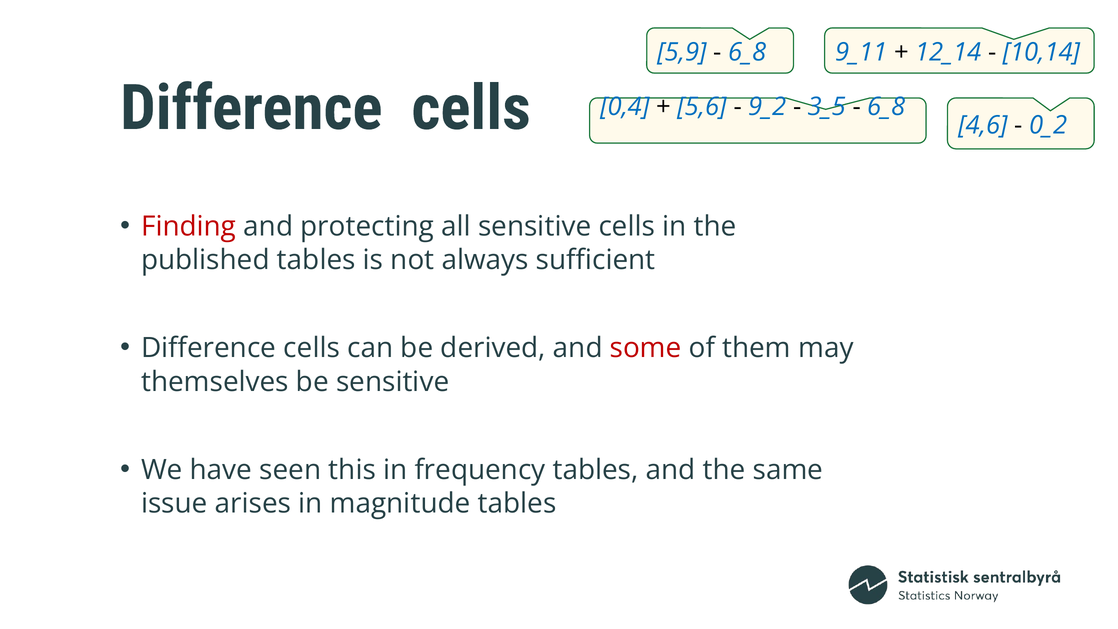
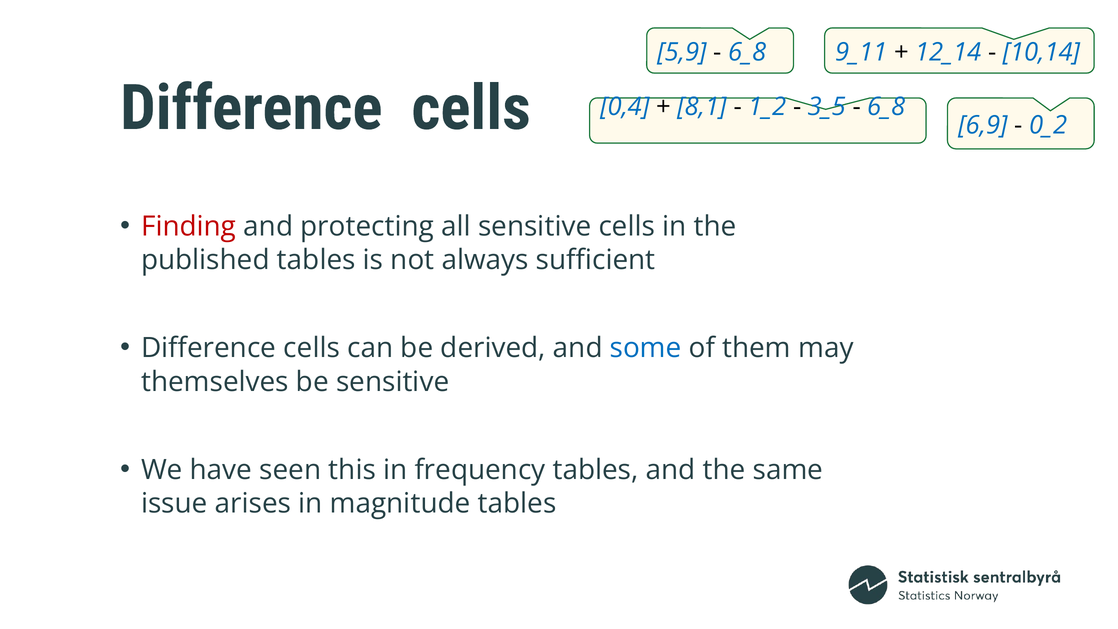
5,6: 5,6 -> 8,1
9_2: 9_2 -> 1_2
4,6: 4,6 -> 6,9
some colour: red -> blue
